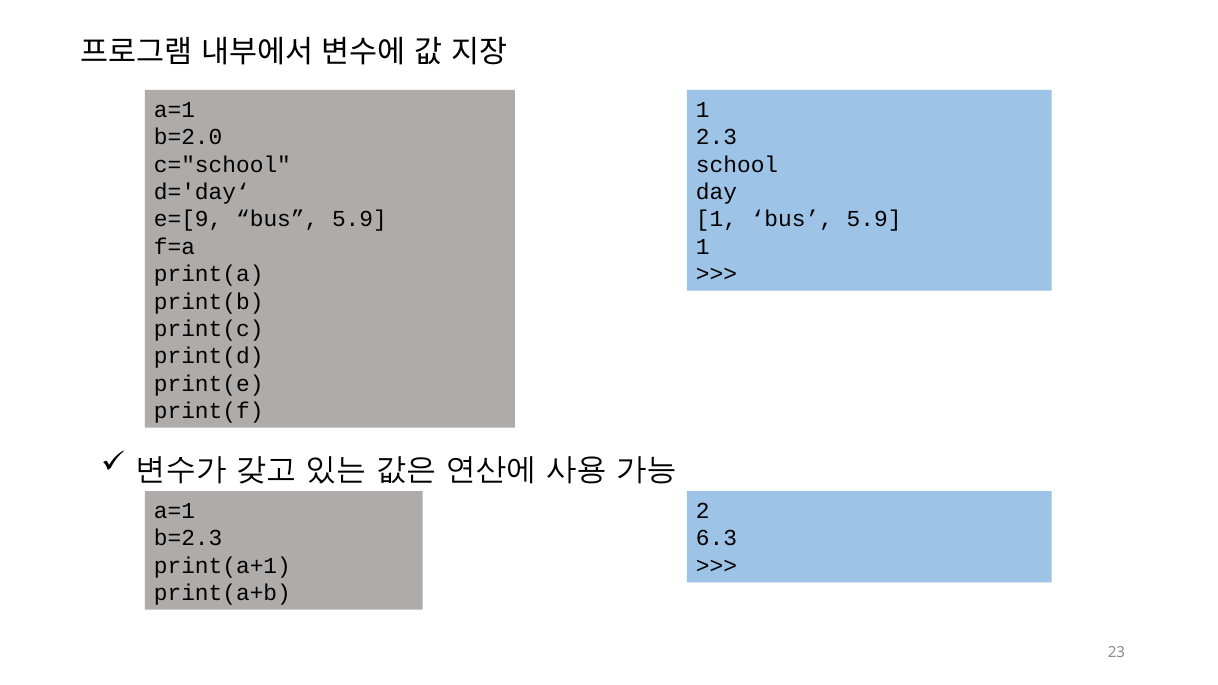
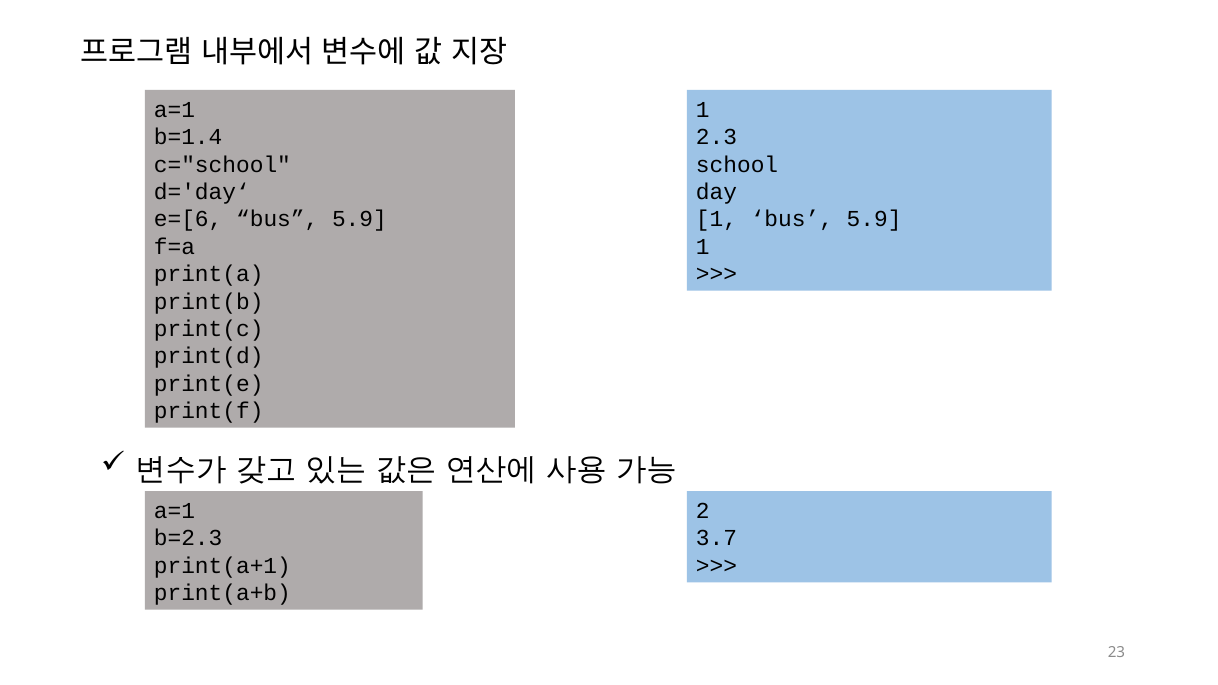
b=2.0: b=2.0 -> b=1.4
e=[9: e=[9 -> e=[6
6.3: 6.3 -> 3.7
